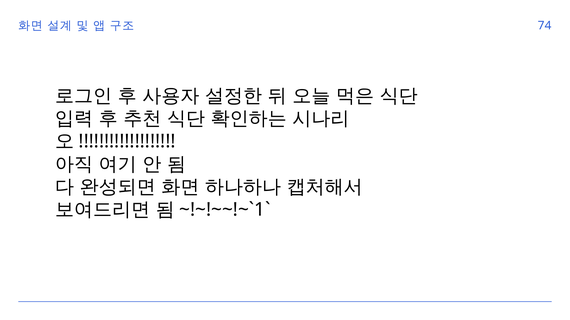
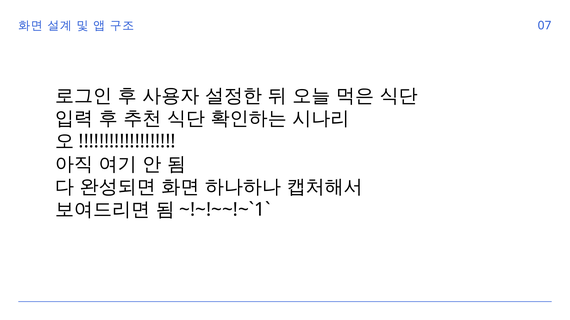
74: 74 -> 07
